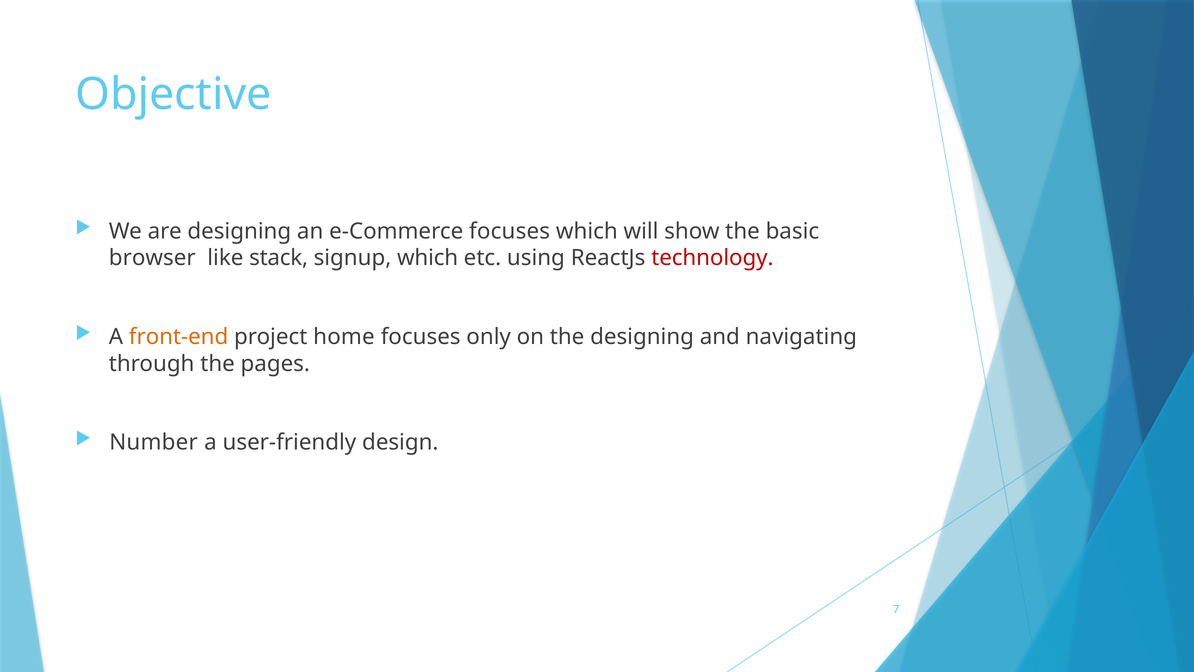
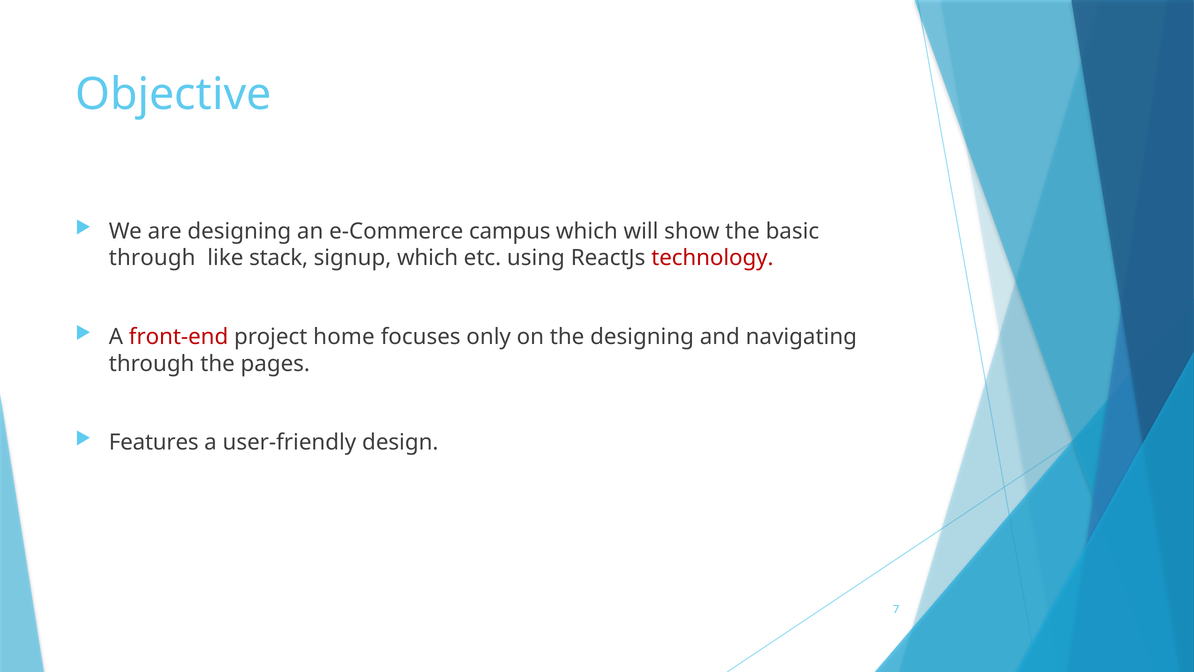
e-Commerce focuses: focuses -> campus
browser at (152, 258): browser -> through
front-end colour: orange -> red
Number: Number -> Features
